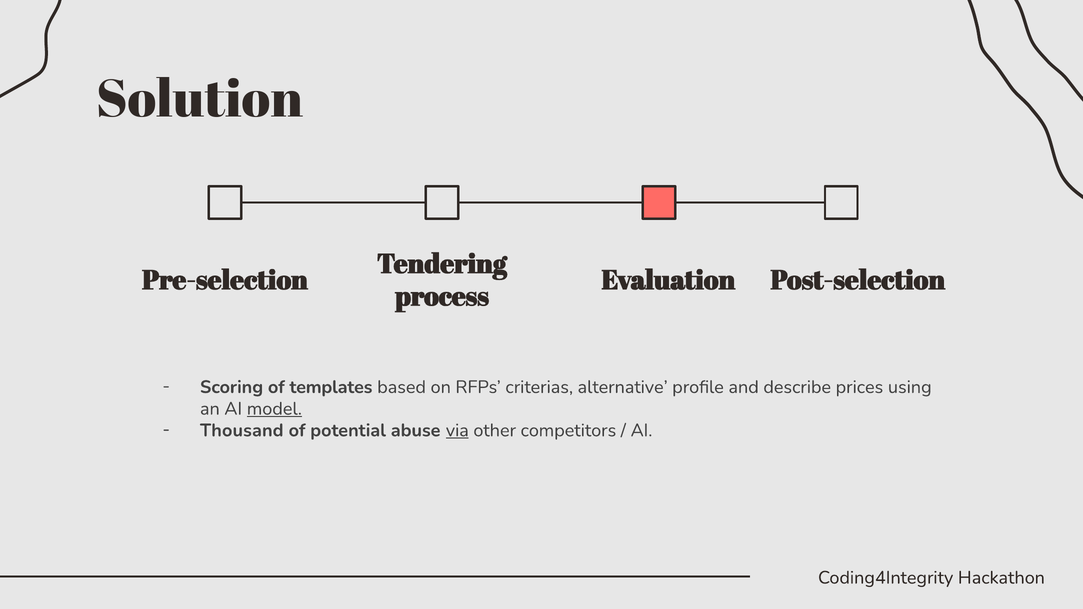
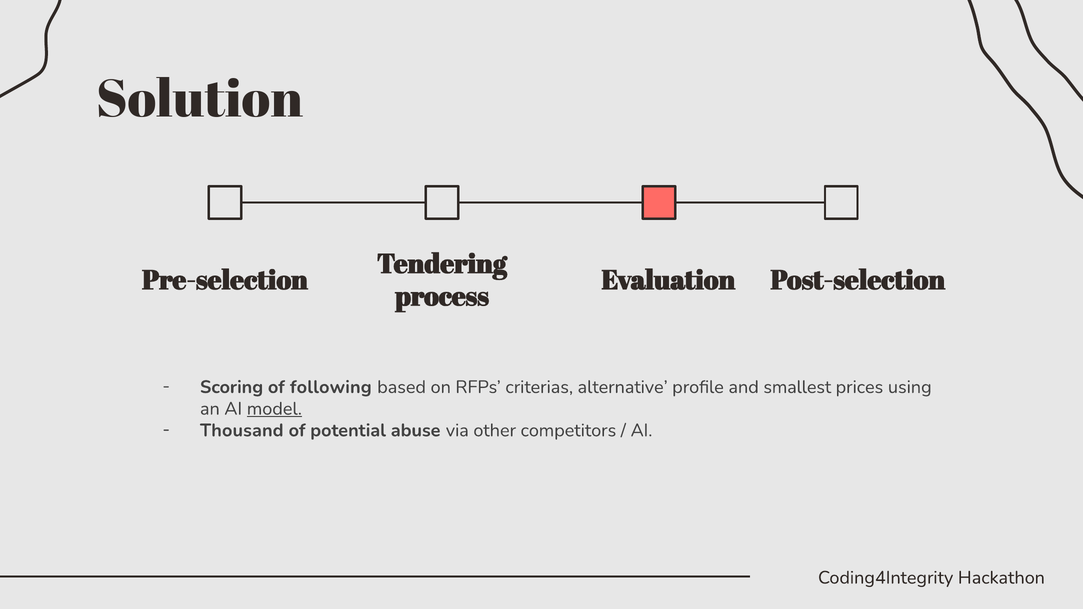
templates: templates -> following
describe: describe -> smallest
via underline: present -> none
